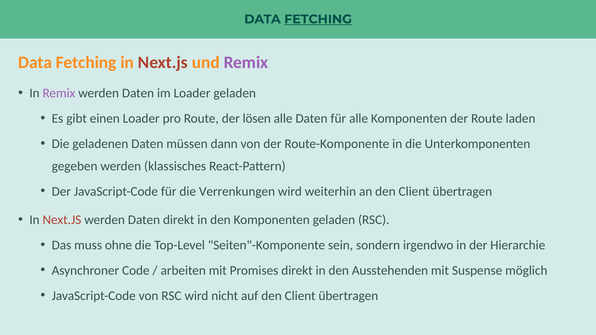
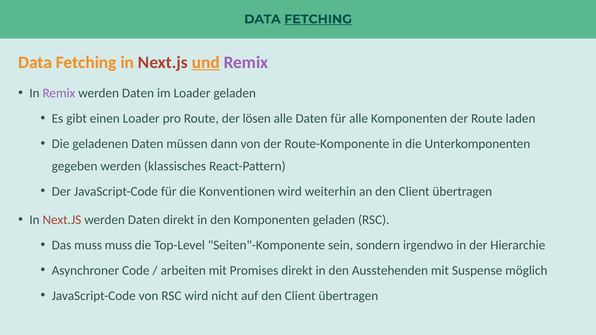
und underline: none -> present
Verrenkungen: Verrenkungen -> Konventionen
muss ohne: ohne -> muss
